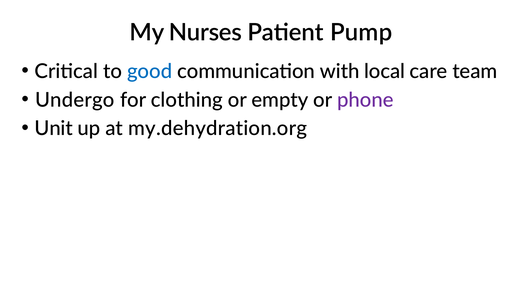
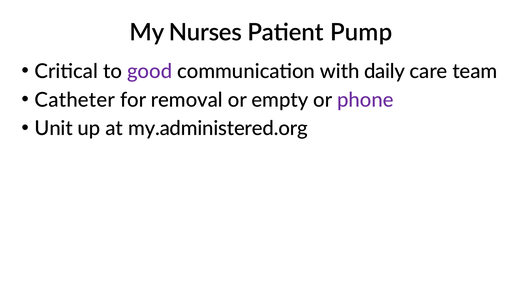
good colour: blue -> purple
local: local -> daily
Undergo: Undergo -> Catheter
clothing: clothing -> removal
my.dehydration.org: my.dehydration.org -> my.administered.org
